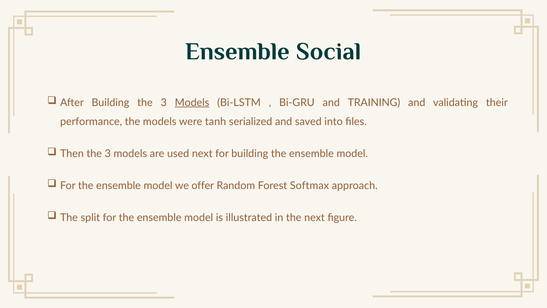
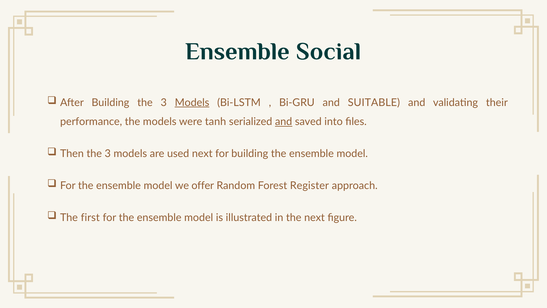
TRAINING: TRAINING -> SUITABLE
and at (284, 122) underline: none -> present
Softmax: Softmax -> Register
split: split -> first
